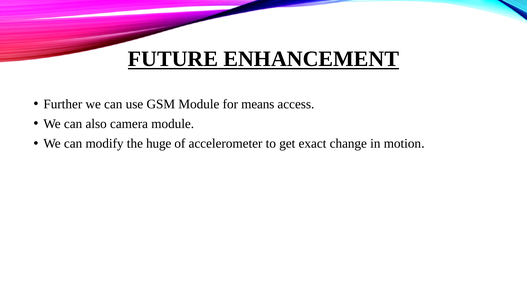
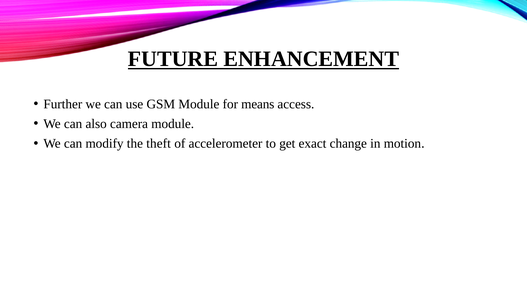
huge: huge -> theft
